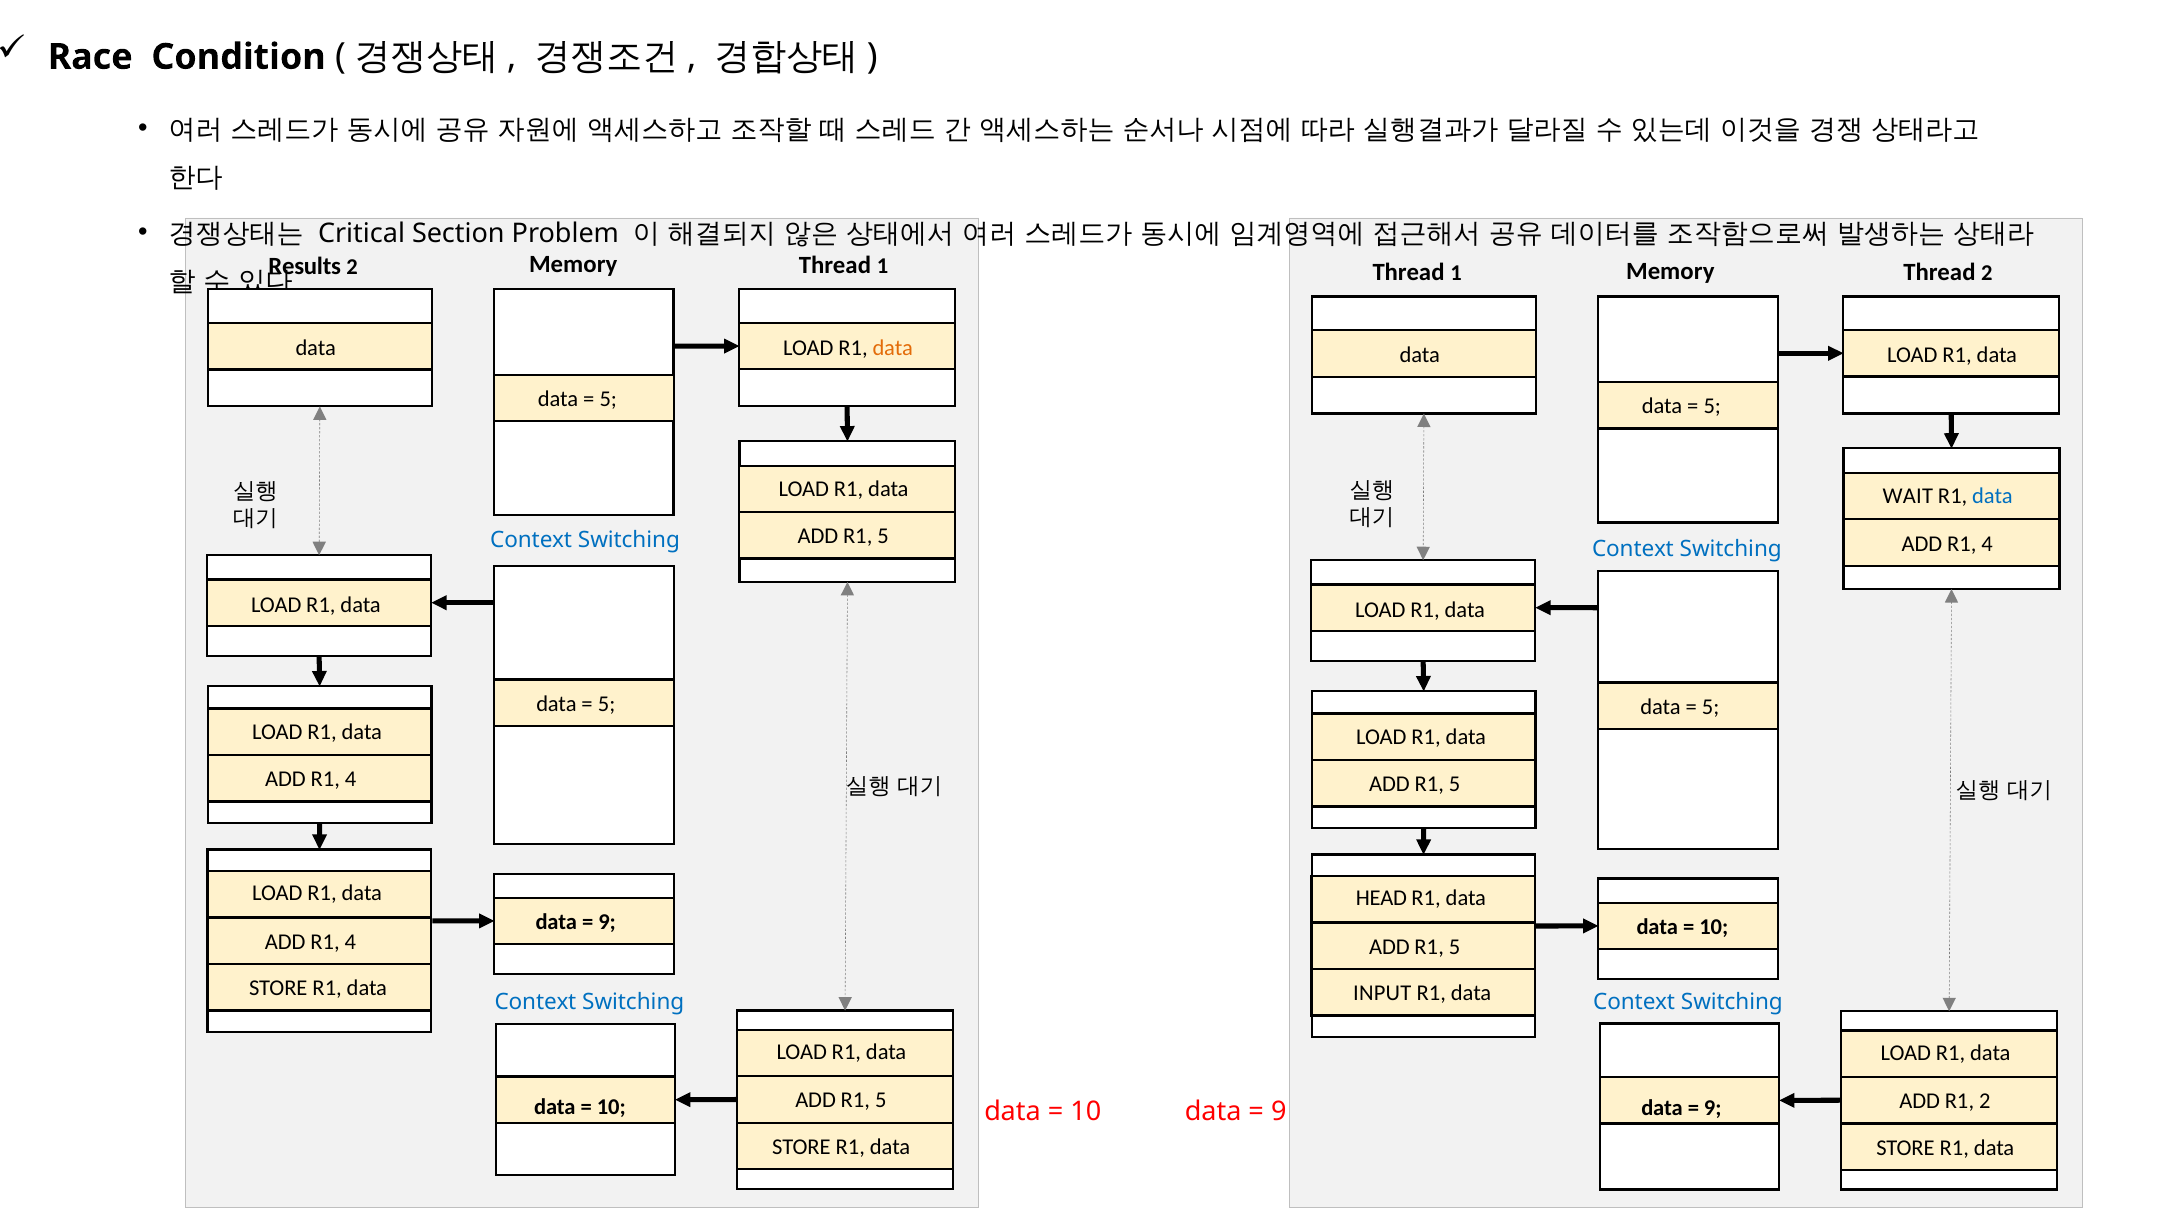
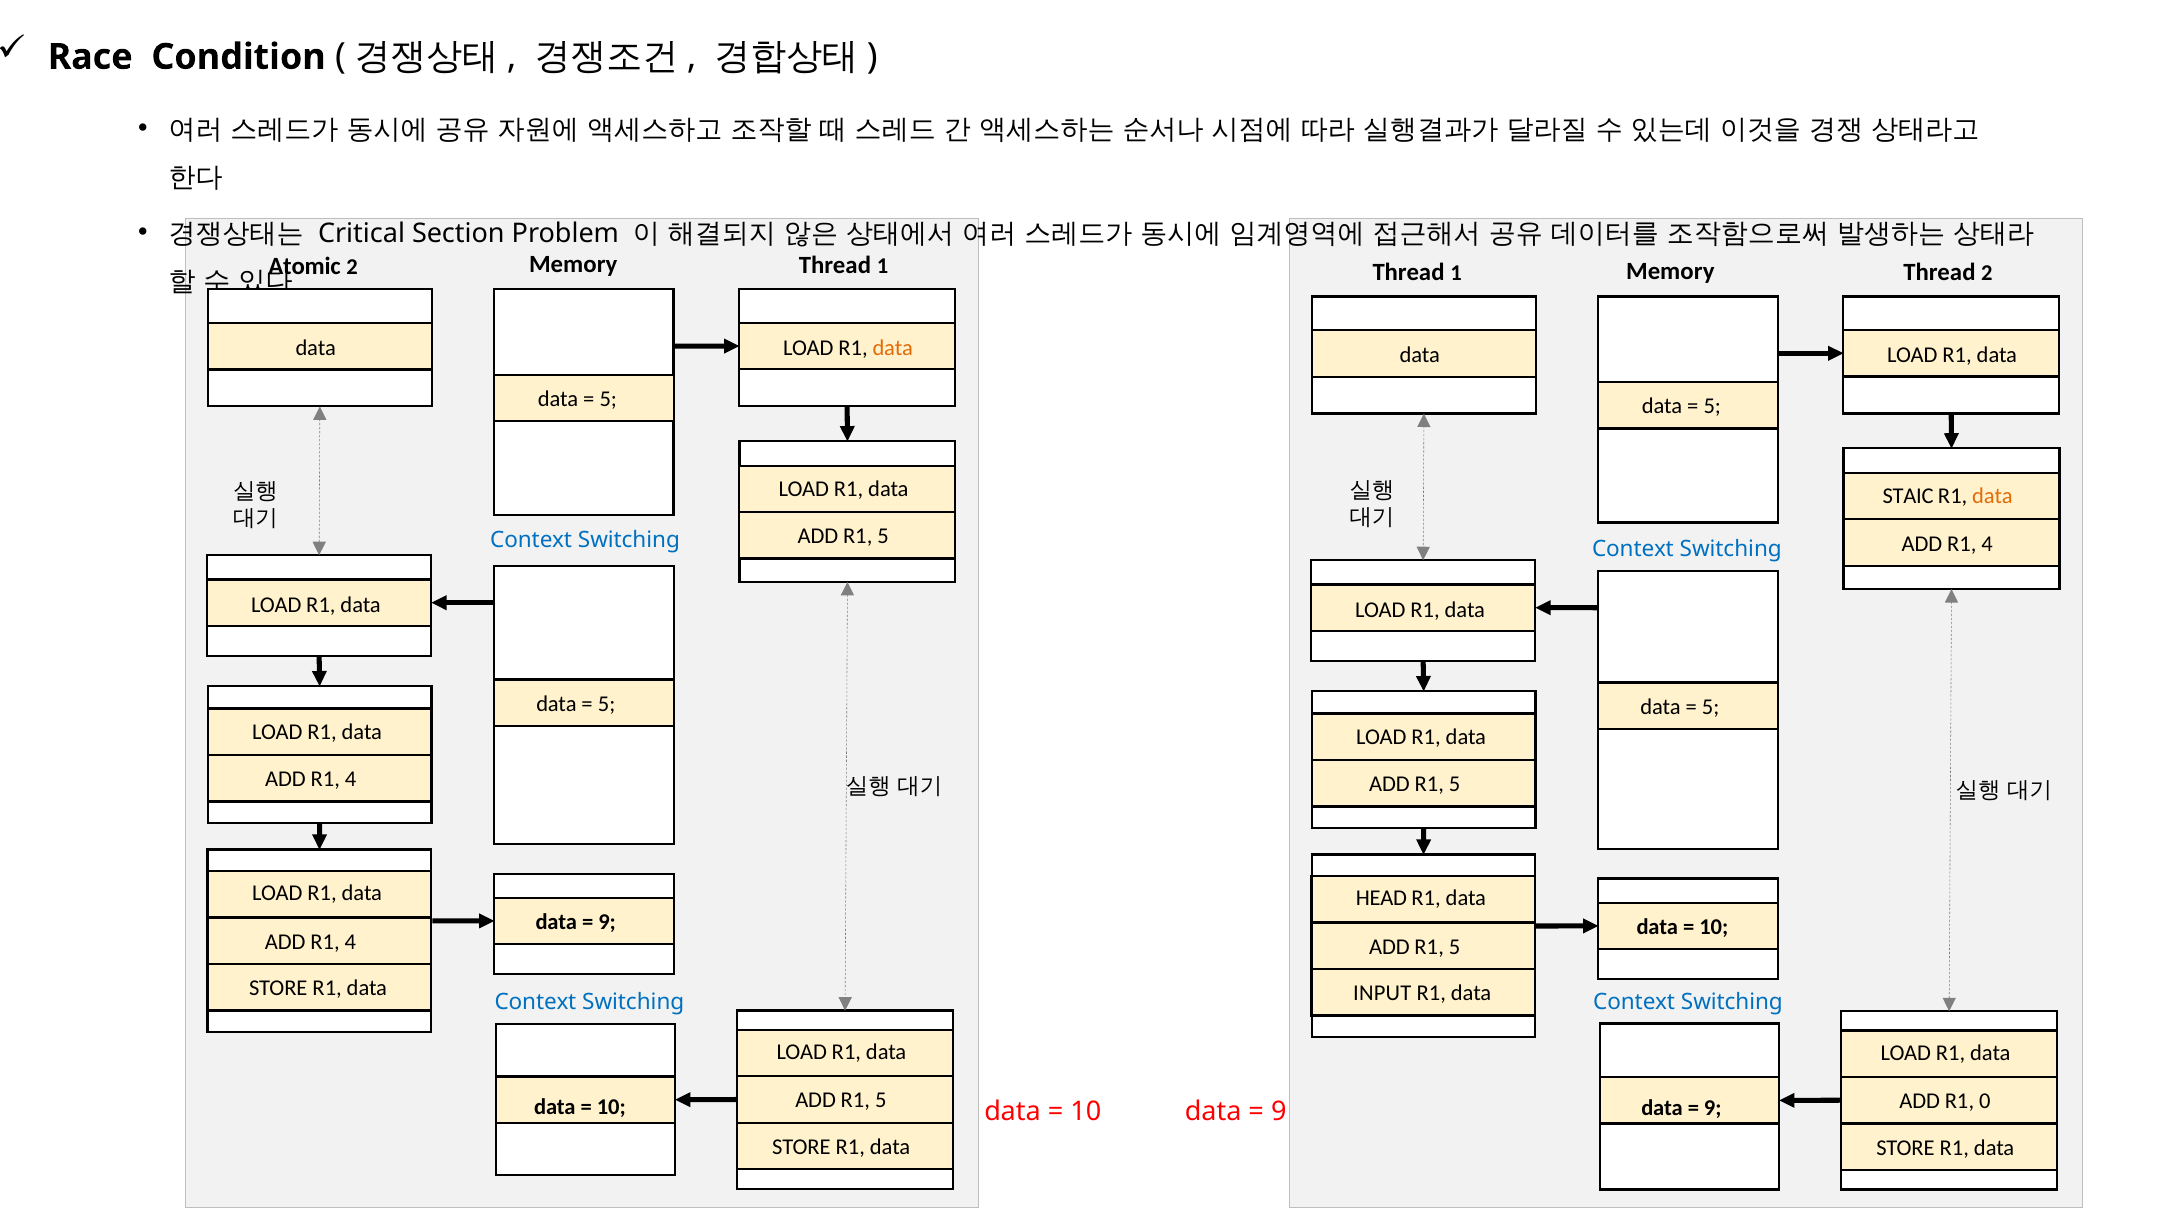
Results: Results -> Atomic
WAIT: WAIT -> STAIC
data at (1992, 496) colour: blue -> orange
R1 2: 2 -> 0
